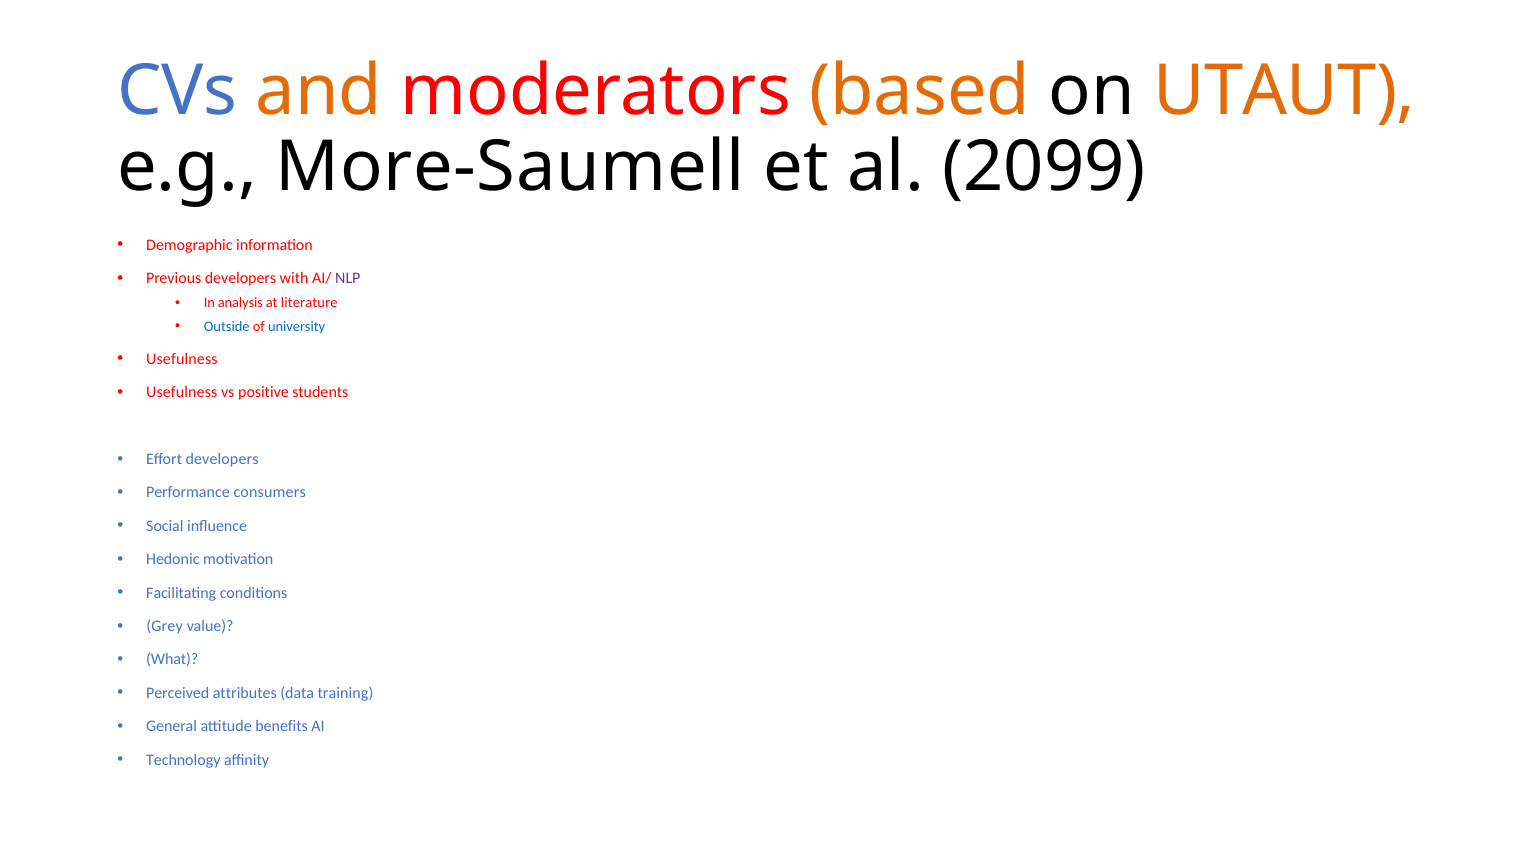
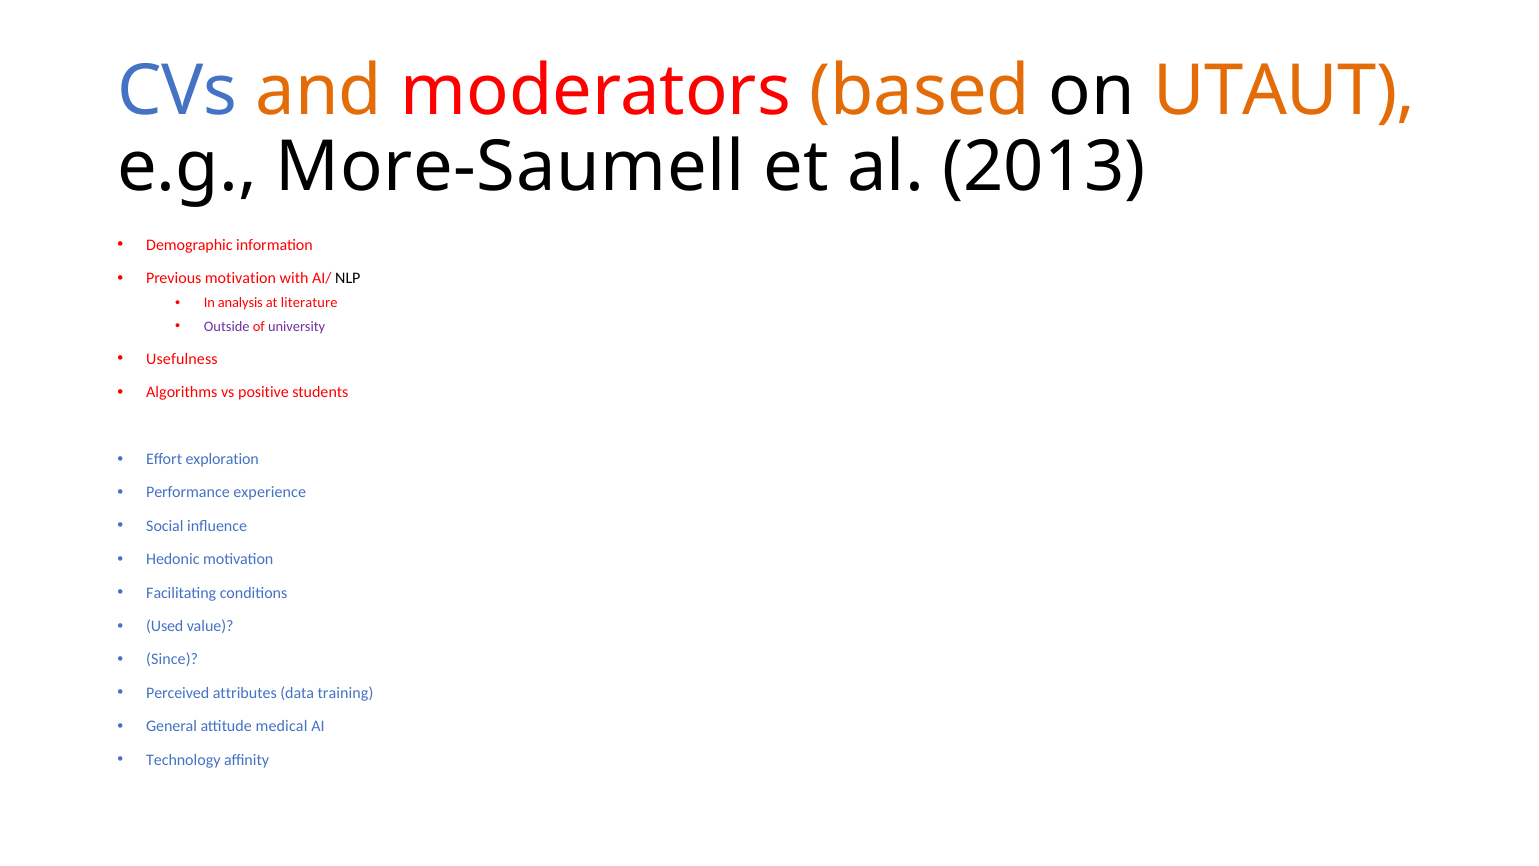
2099: 2099 -> 2013
Previous developers: developers -> motivation
NLP colour: purple -> black
Outside colour: blue -> purple
university colour: blue -> purple
Usefulness at (182, 392): Usefulness -> Algorithms
Effort developers: developers -> exploration
consumers: consumers -> experience
Grey: Grey -> Used
What: What -> Since
benefits: benefits -> medical
